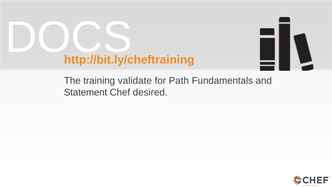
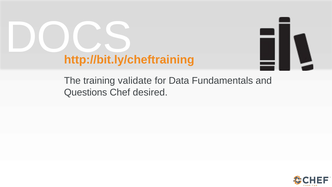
Path: Path -> Data
Statement: Statement -> Questions
